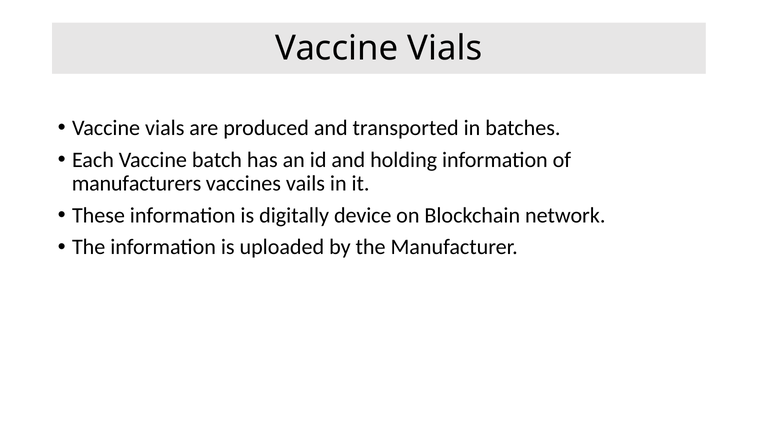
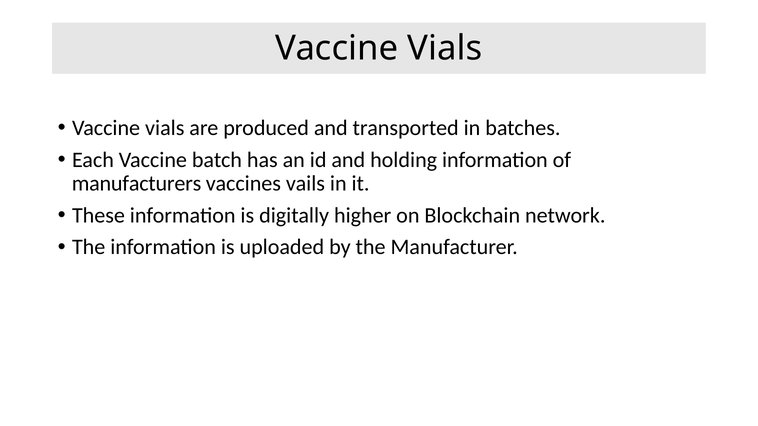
device: device -> higher
